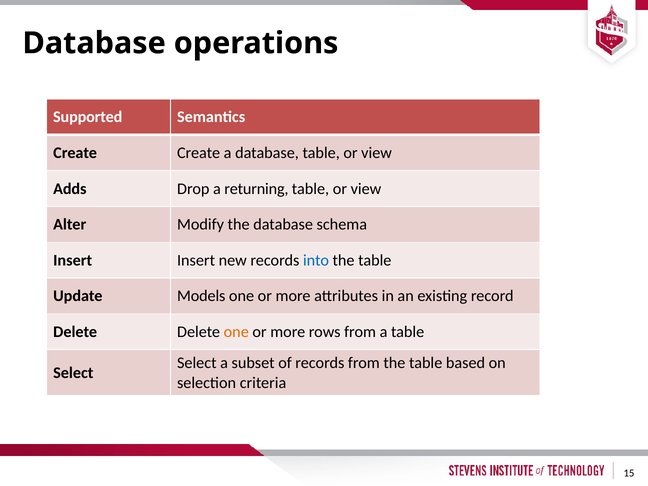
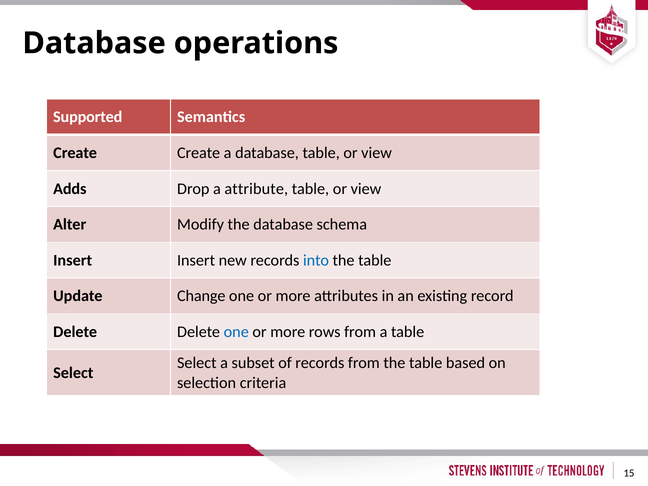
returning: returning -> attribute
Models: Models -> Change
one at (236, 332) colour: orange -> blue
